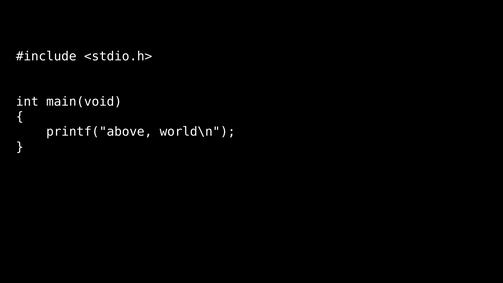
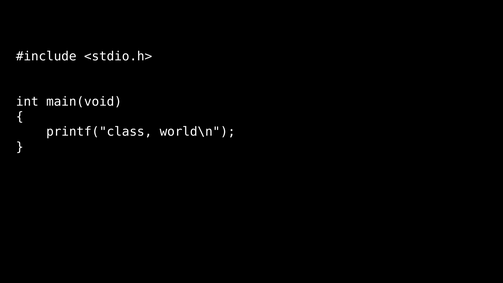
printf("above: printf("above -> printf("class
